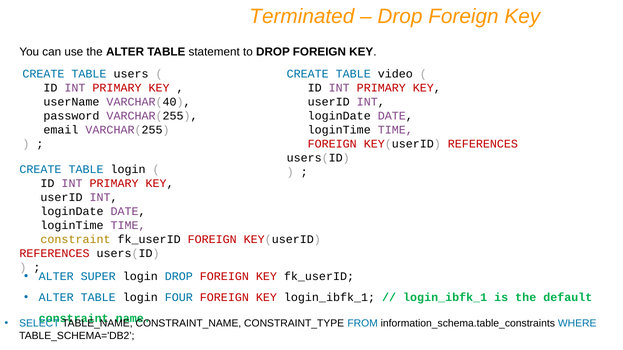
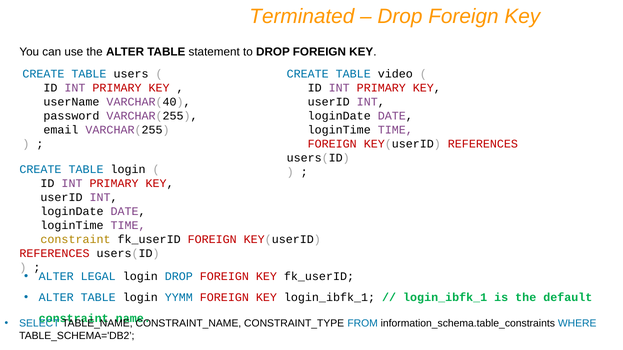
SUPER: SUPER -> LEGAL
FOUR: FOUR -> YYMM
